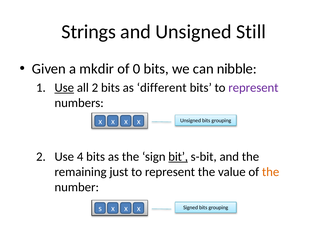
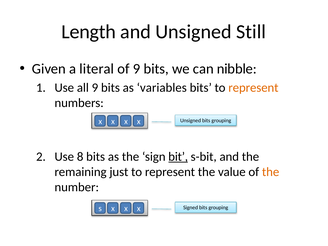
Strings: Strings -> Length
mkdir: mkdir -> literal
of 0: 0 -> 9
Use at (64, 88) underline: present -> none
all 2: 2 -> 9
different: different -> variables
represent at (253, 88) colour: purple -> orange
4: 4 -> 8
